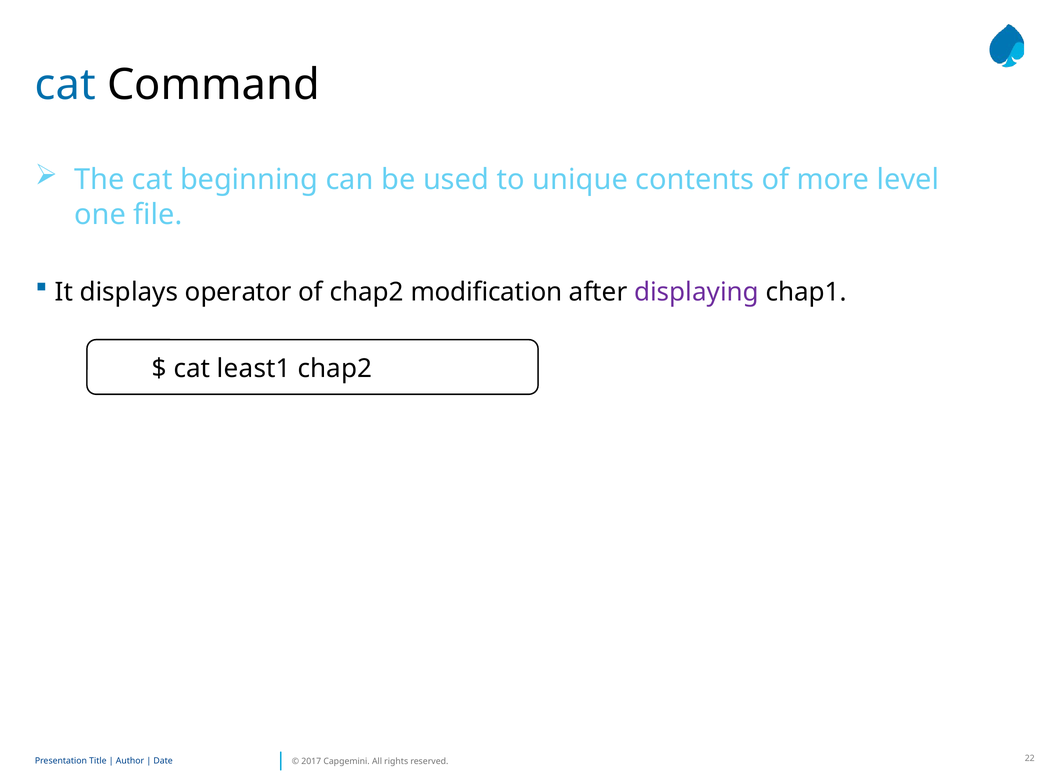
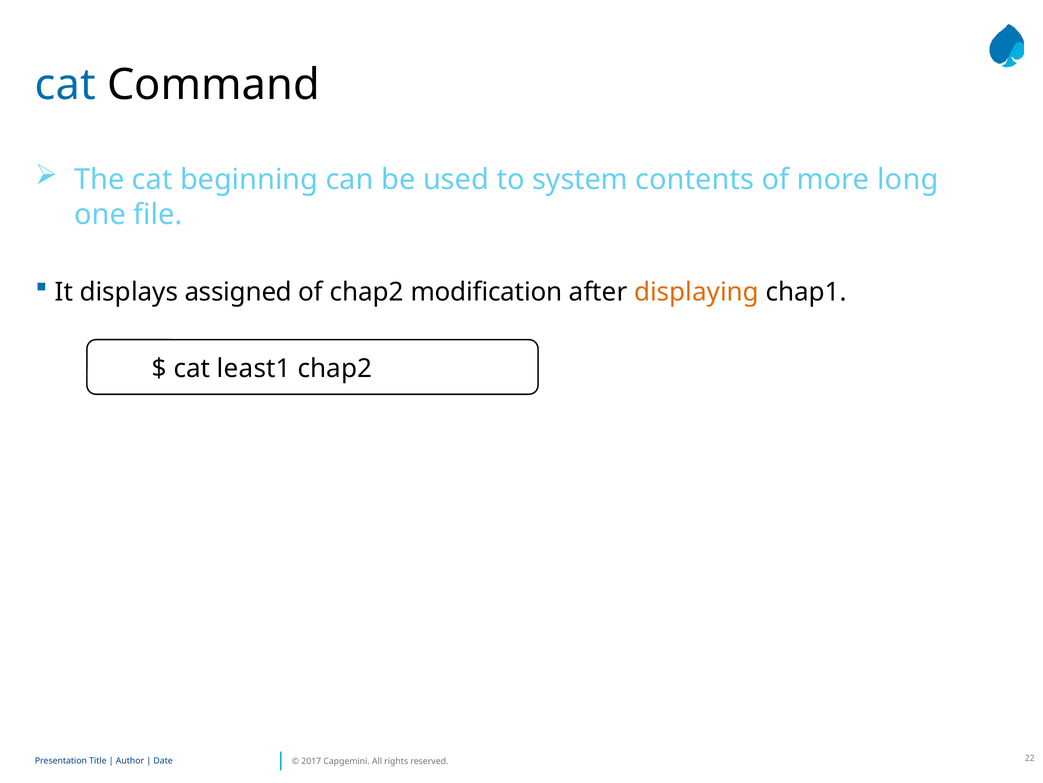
unique: unique -> system
level: level -> long
operator: operator -> assigned
displaying colour: purple -> orange
